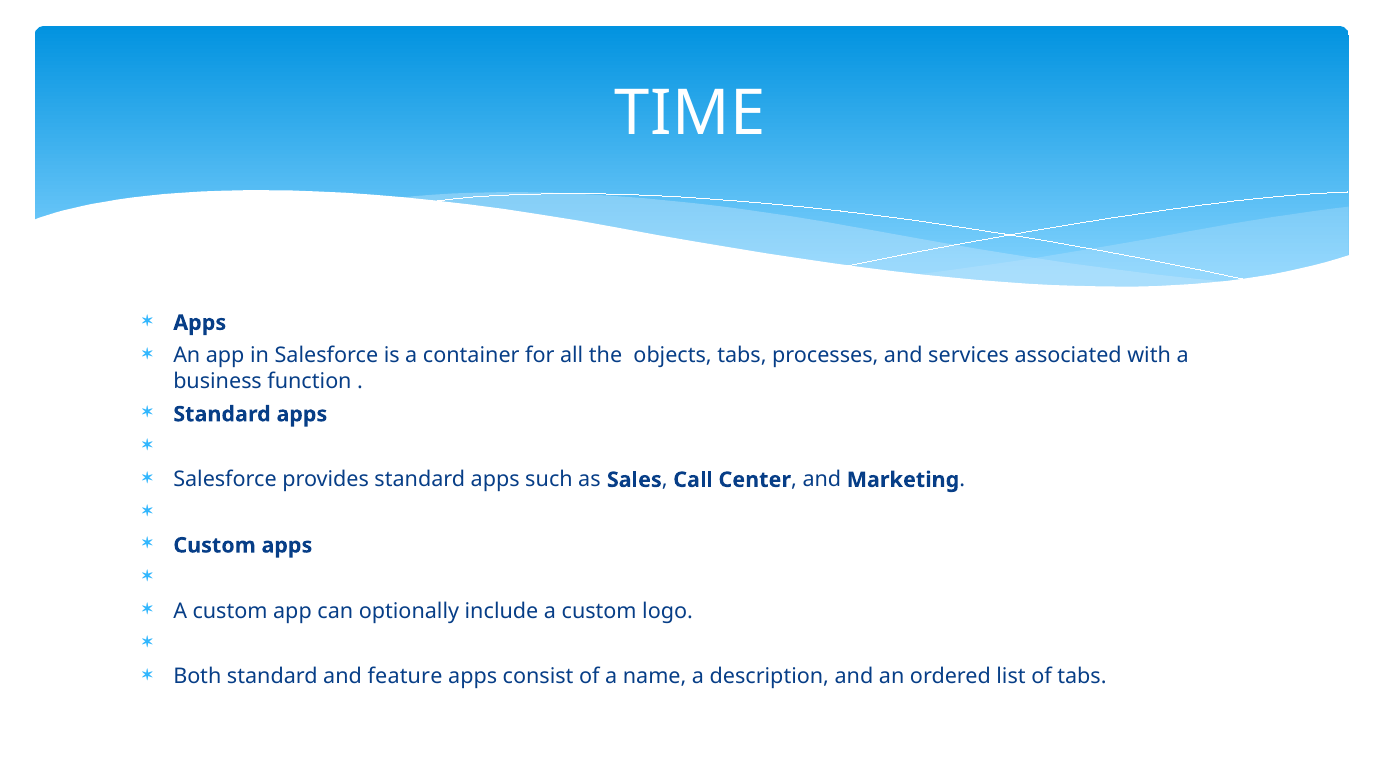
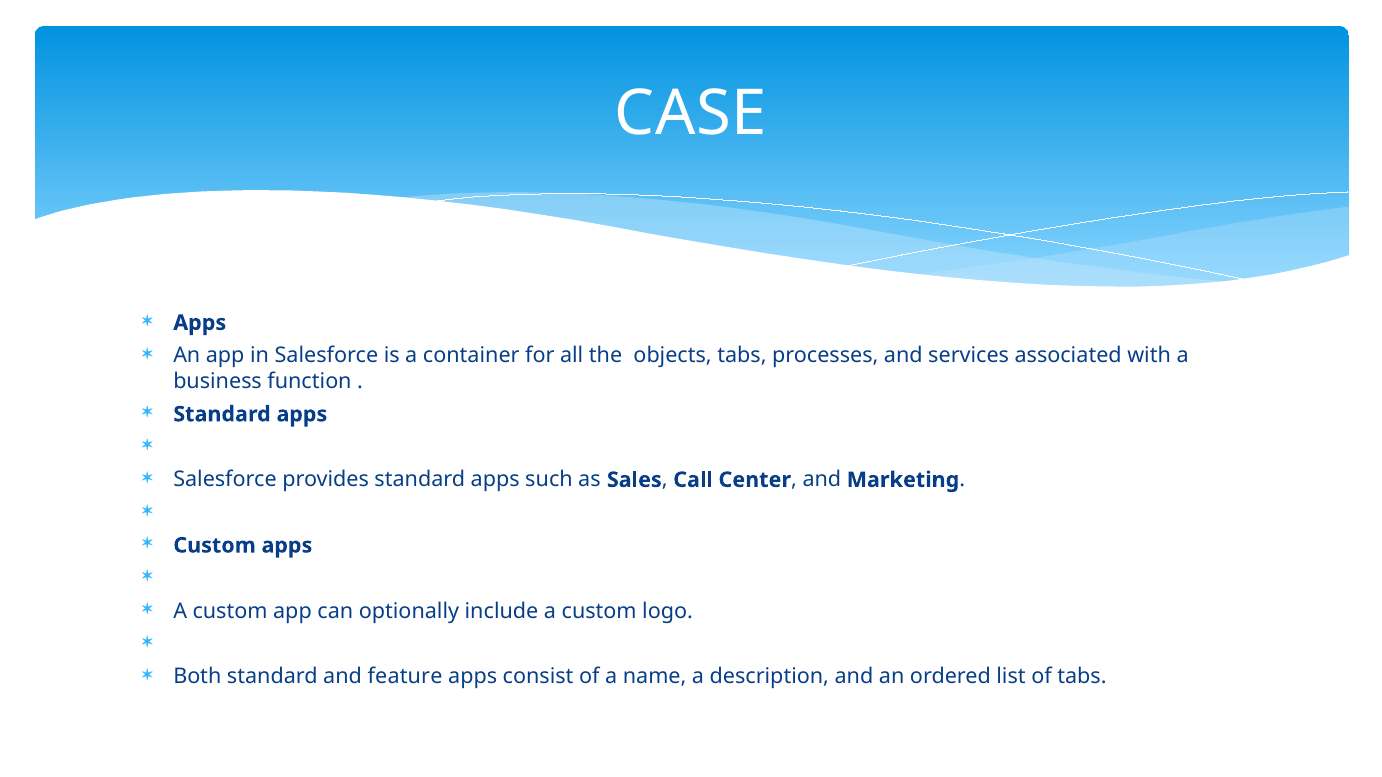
TIME: TIME -> CASE
